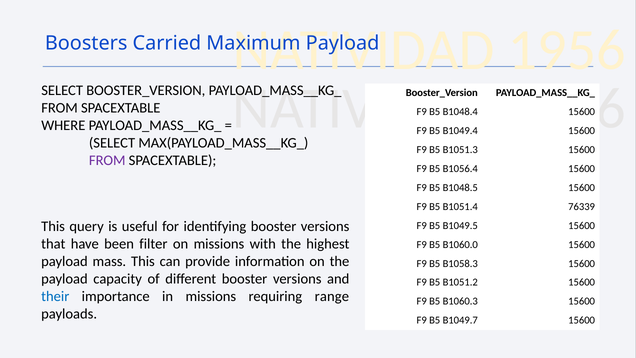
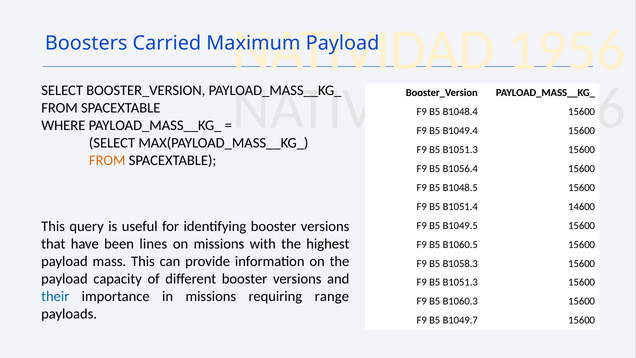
FROM at (107, 160) colour: purple -> orange
76339: 76339 -> 14600
filter: filter -> lines
B1060.0: B1060.0 -> B1060.5
B1051.2 at (460, 282): B1051.2 -> B1051.3
